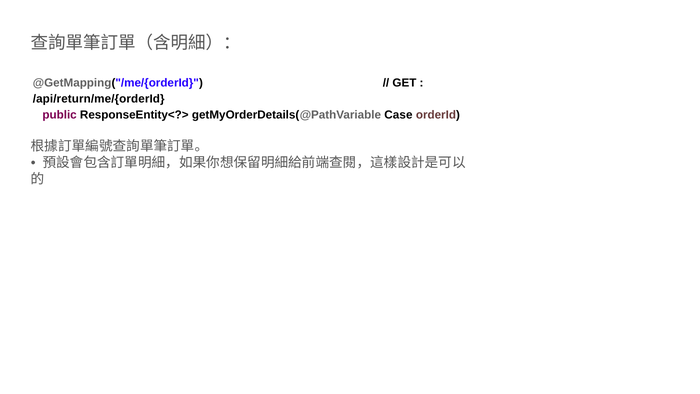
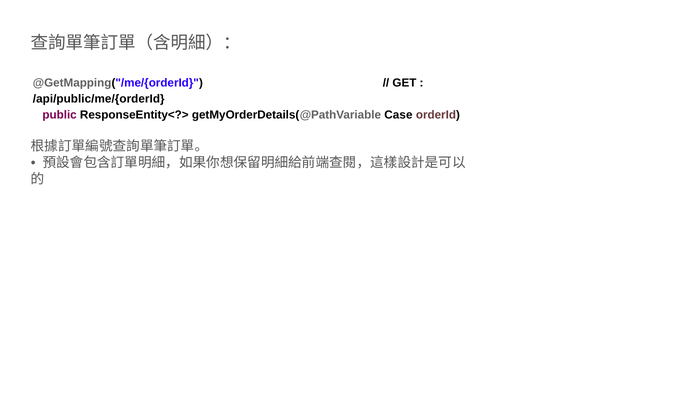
/api/return/me/{orderId: /api/return/me/{orderId -> /api/public/me/{orderId
